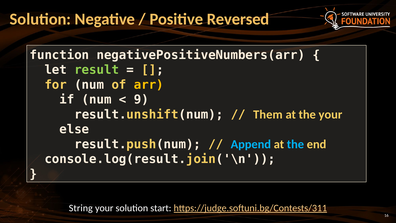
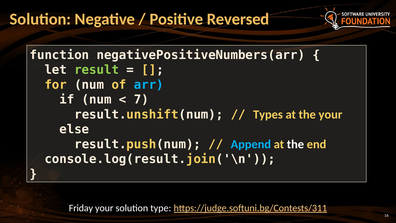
arr colour: yellow -> light blue
9: 9 -> 7
Them: Them -> Types
the at (295, 144) colour: light blue -> white
String: String -> Friday
start: start -> type
